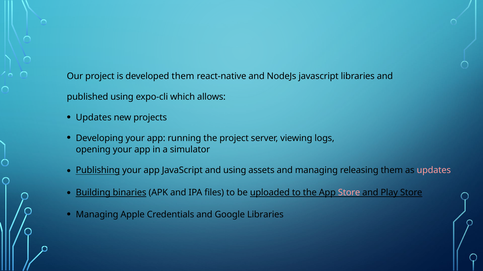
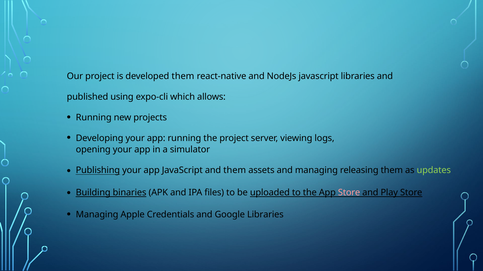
Updates at (94, 118): Updates -> Running
and using: using -> them
updates at (434, 171) colour: pink -> light green
